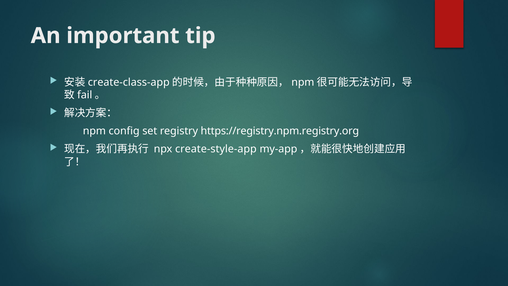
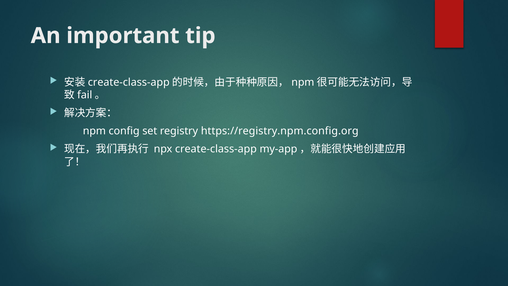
https://registry.npm.registry.org: https://registry.npm.registry.org -> https://registry.npm.config.org
npx create-style-app: create-style-app -> create-class-app
